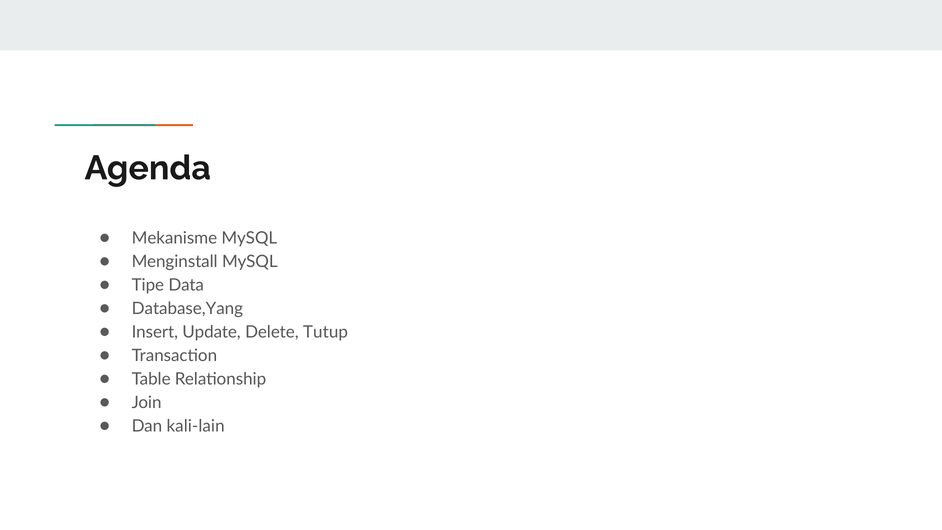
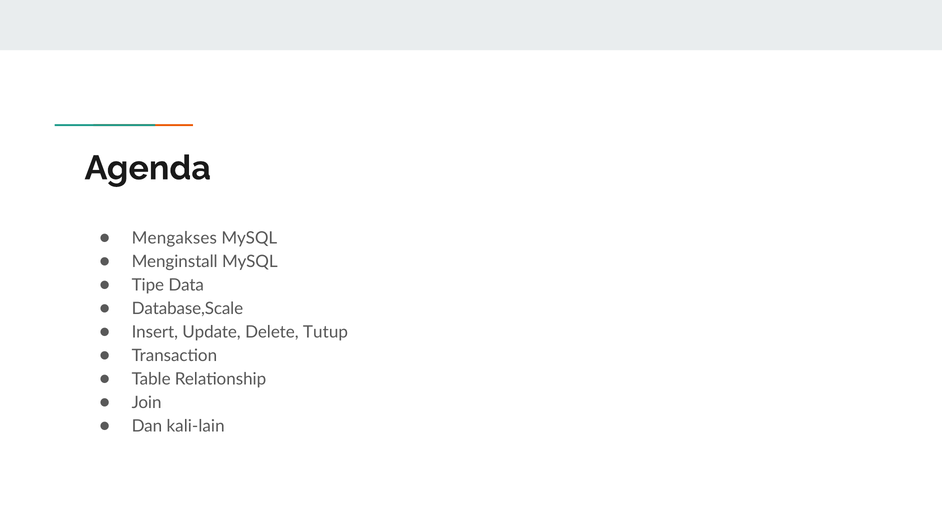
Mekanisme: Mekanisme -> Mengakses
Database,Yang: Database,Yang -> Database,Scale
